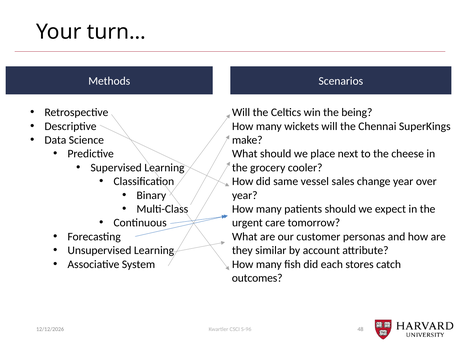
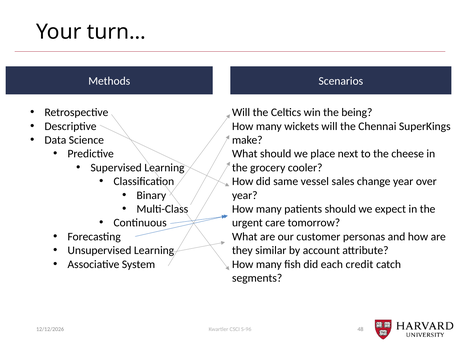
stores: stores -> credit
outcomes: outcomes -> segments
